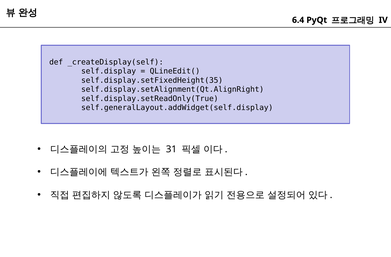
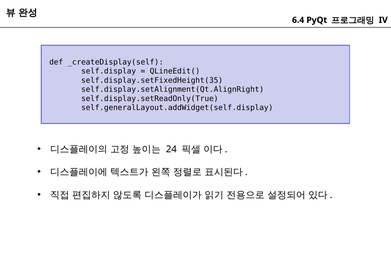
31: 31 -> 24
